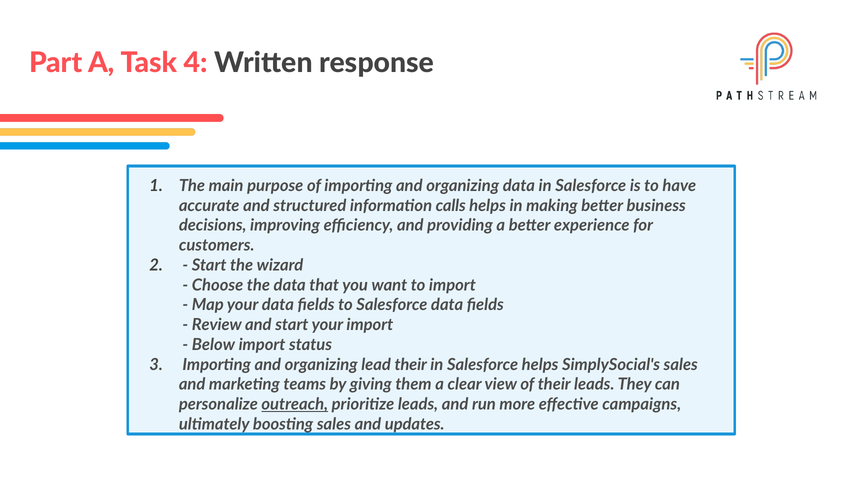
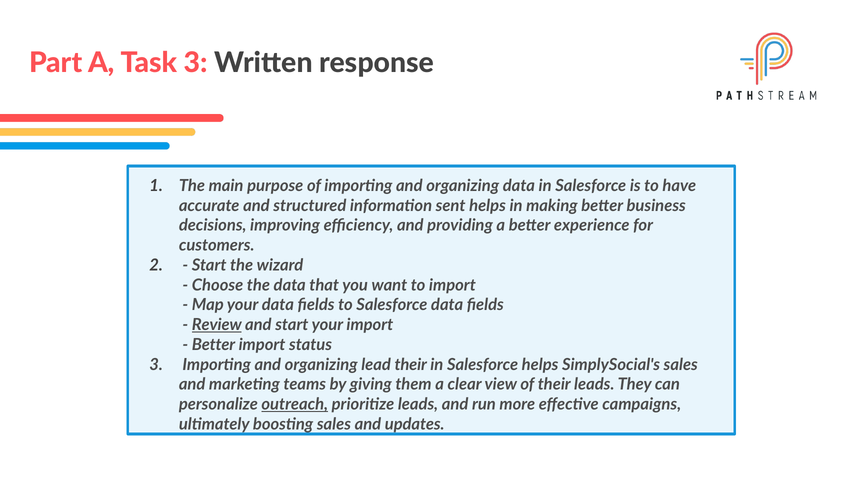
Task 4: 4 -> 3
calls: calls -> sent
Review underline: none -> present
Below at (213, 345): Below -> Better
